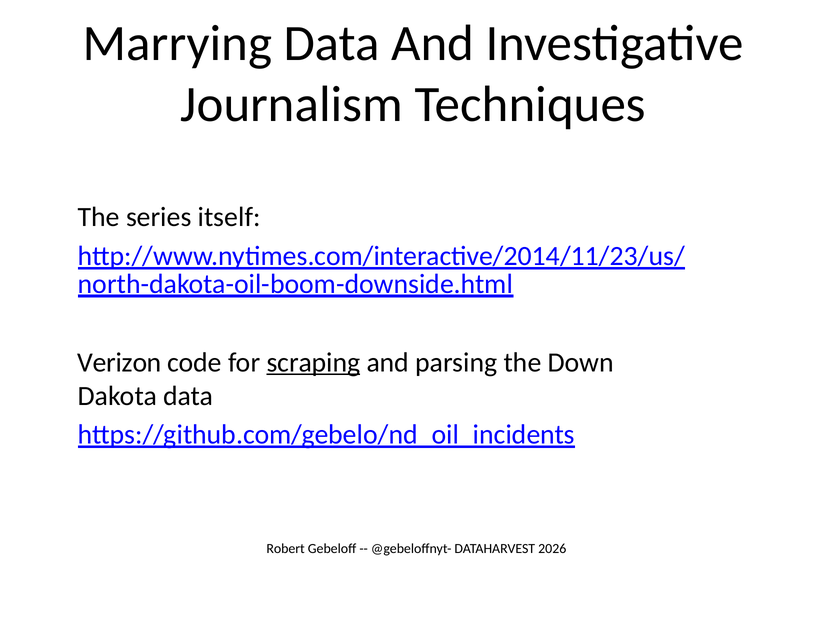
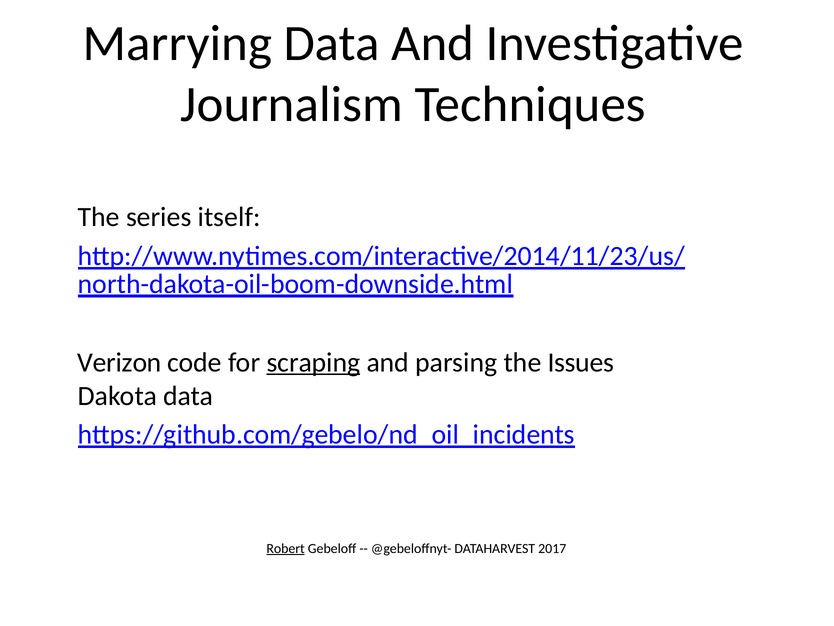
Down: Down -> Issues
Robert underline: none -> present
2026: 2026 -> 2017
